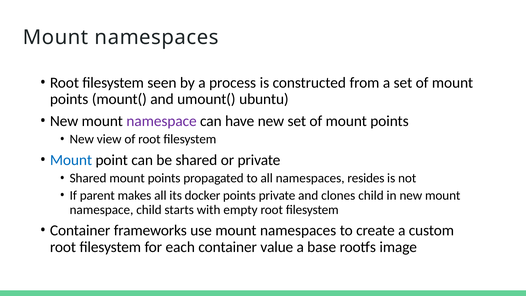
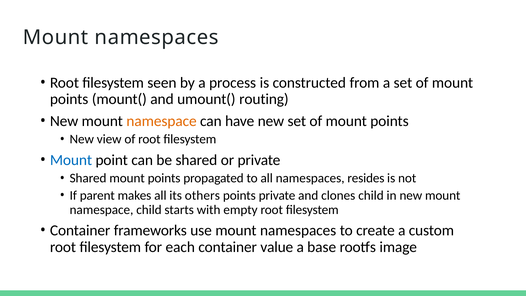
ubuntu: ubuntu -> routing
namespace at (162, 121) colour: purple -> orange
docker: docker -> others
